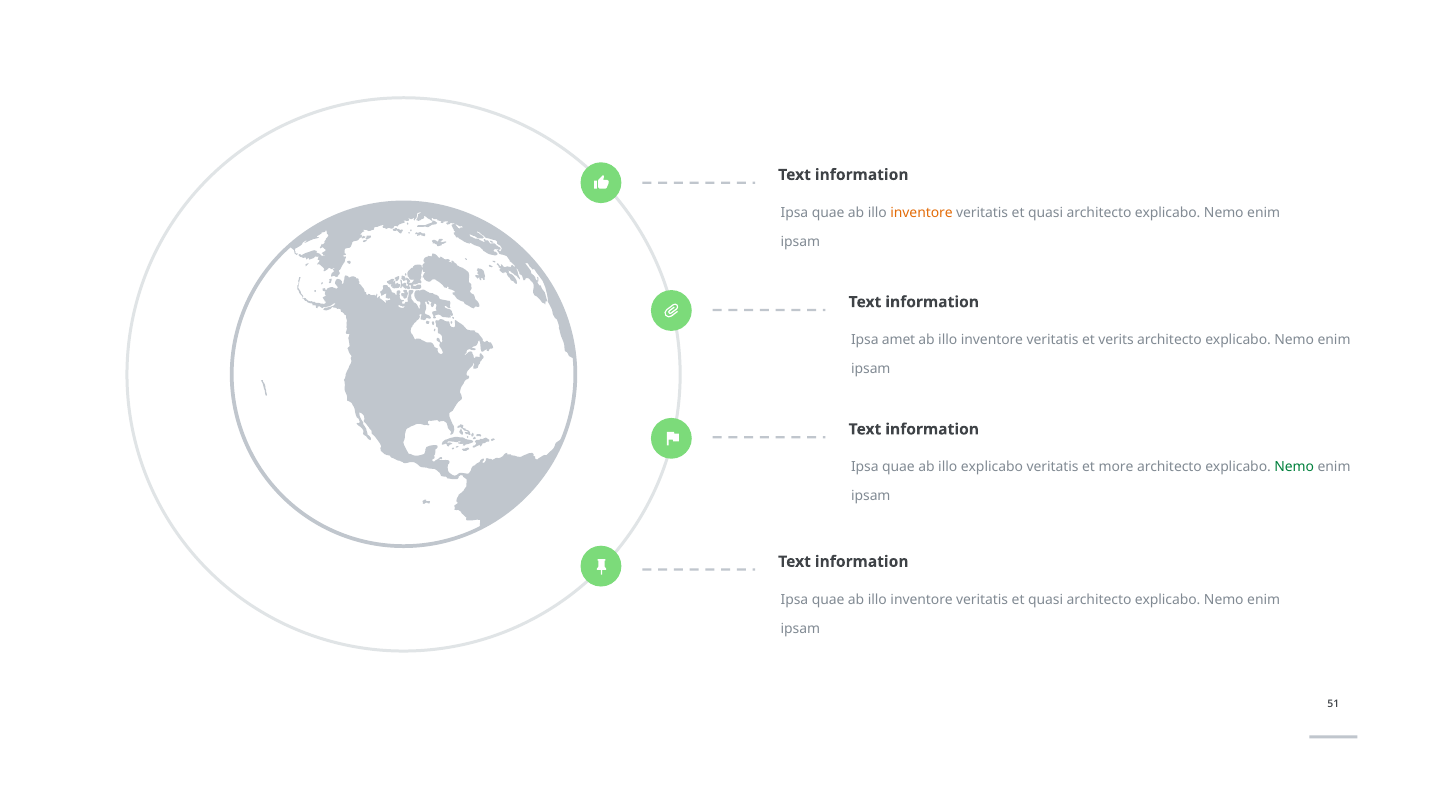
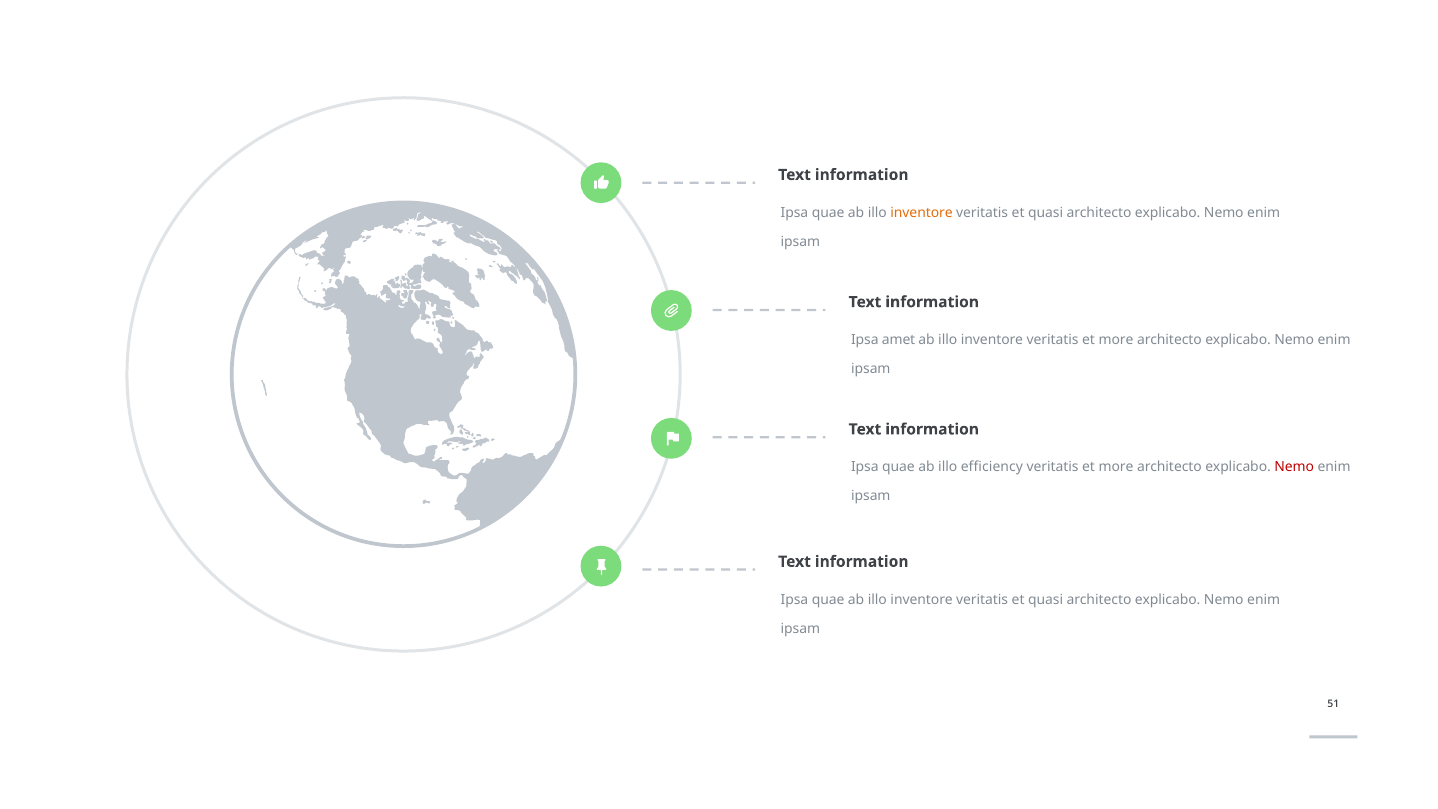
inventore veritatis et verits: verits -> more
illo explicabo: explicabo -> efficiency
Nemo at (1294, 467) colour: green -> red
